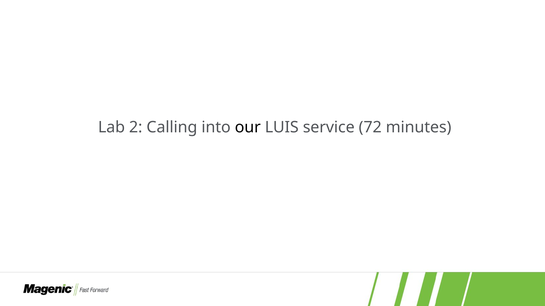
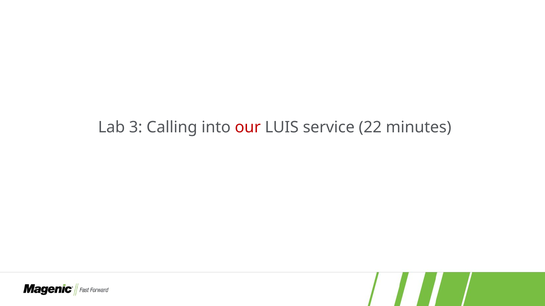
2: 2 -> 3
our colour: black -> red
72: 72 -> 22
